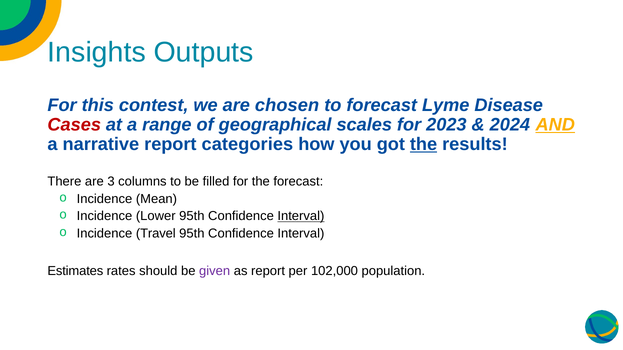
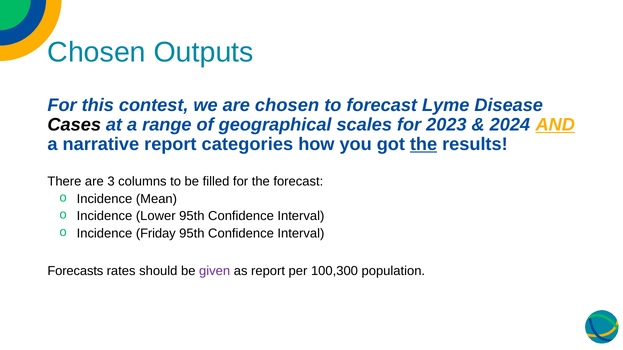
Insights at (97, 52): Insights -> Chosen
Cases colour: red -> black
Interval at (301, 216) underline: present -> none
Travel: Travel -> Friday
Estimates: Estimates -> Forecasts
102,000: 102,000 -> 100,300
